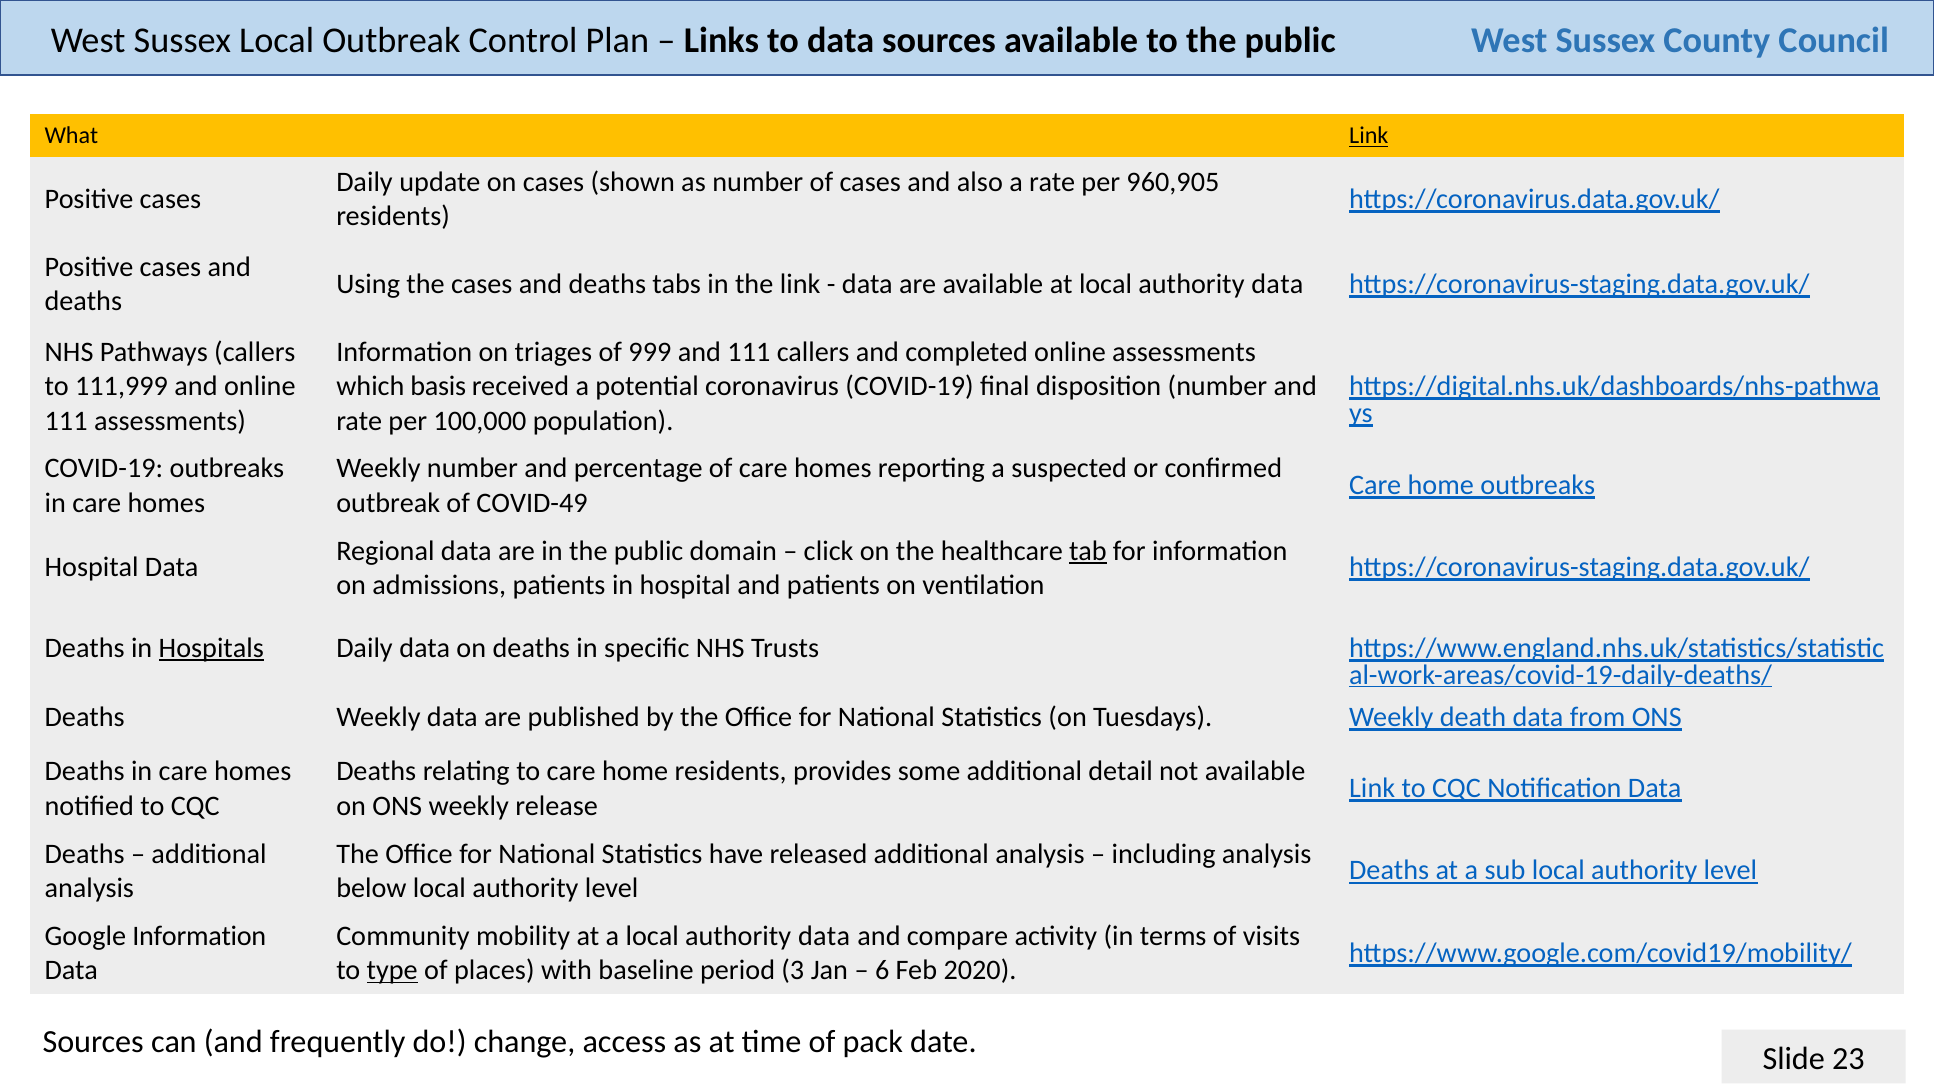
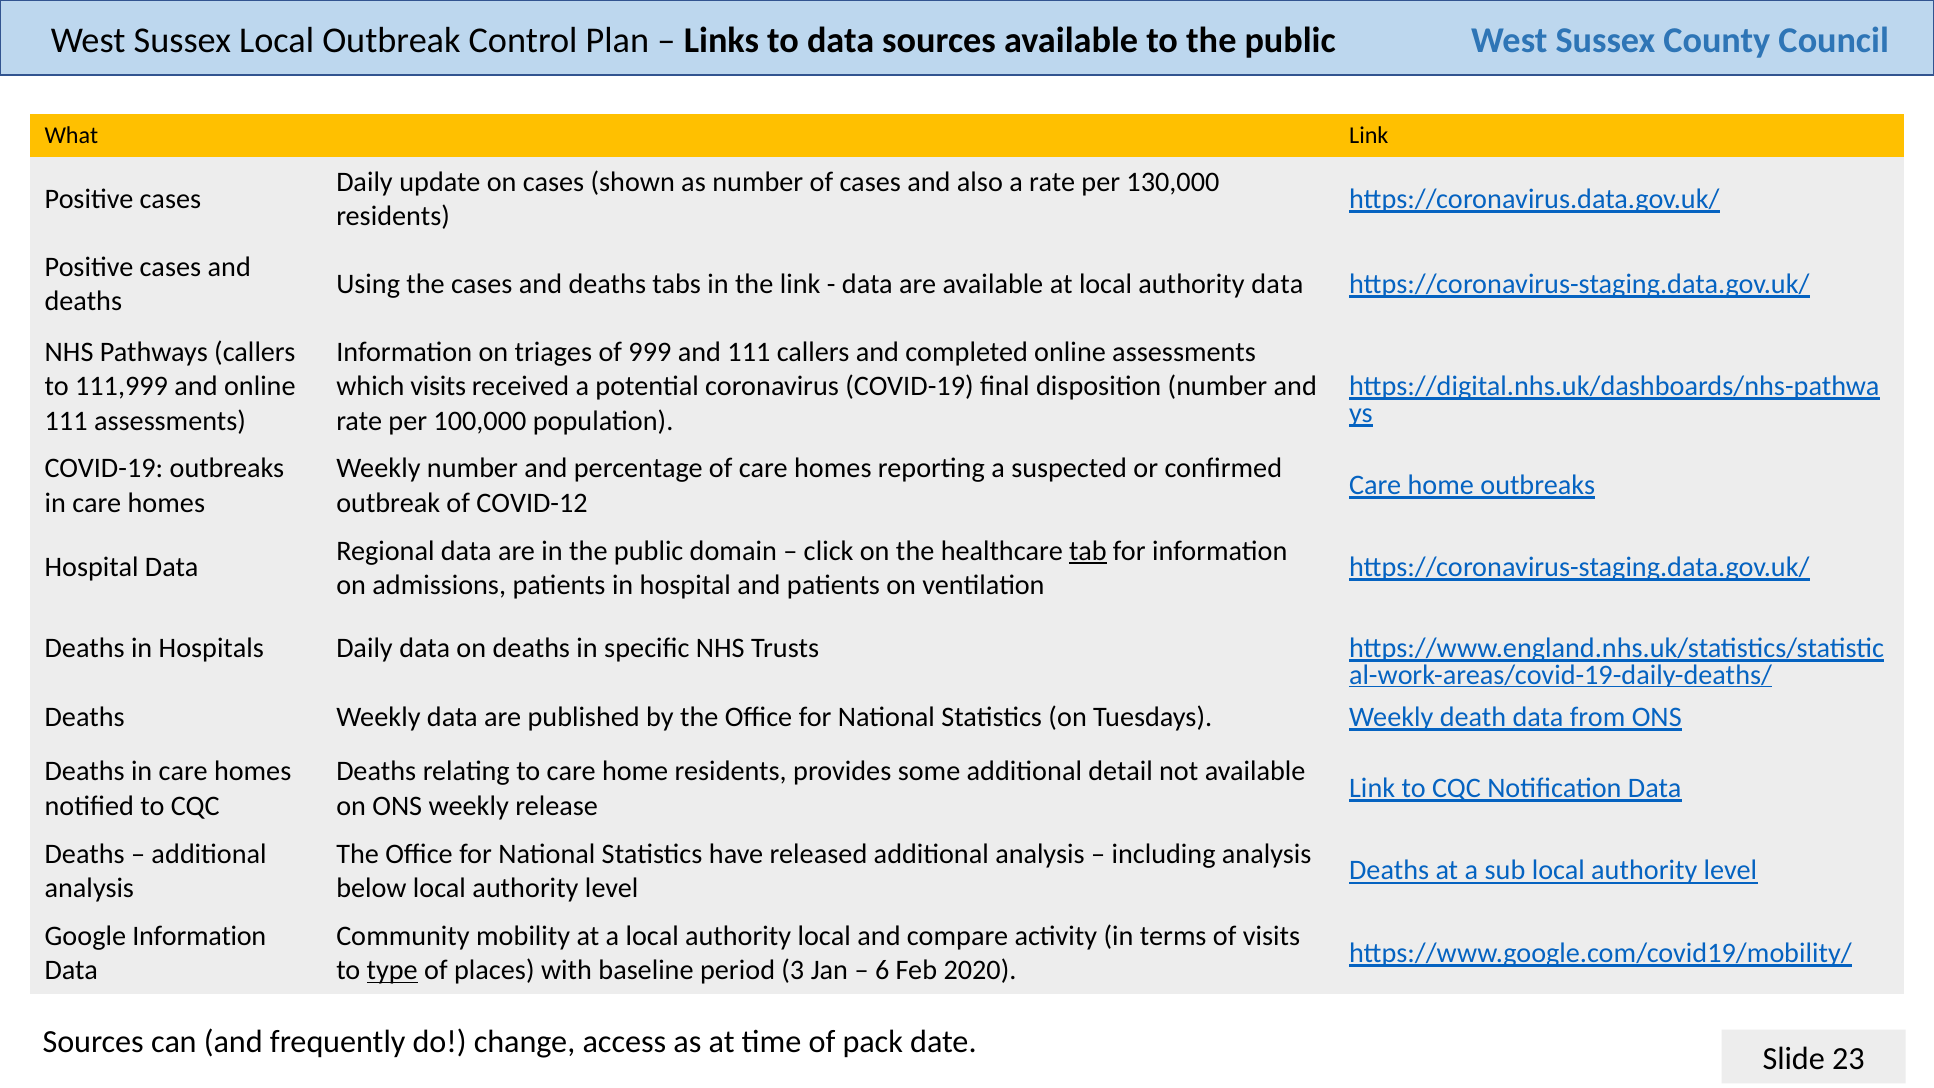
Link at (1369, 136) underline: present -> none
960,905: 960,905 -> 130,000
which basis: basis -> visits
COVID-49: COVID-49 -> COVID-12
Hospitals underline: present -> none
a local authority data: data -> local
